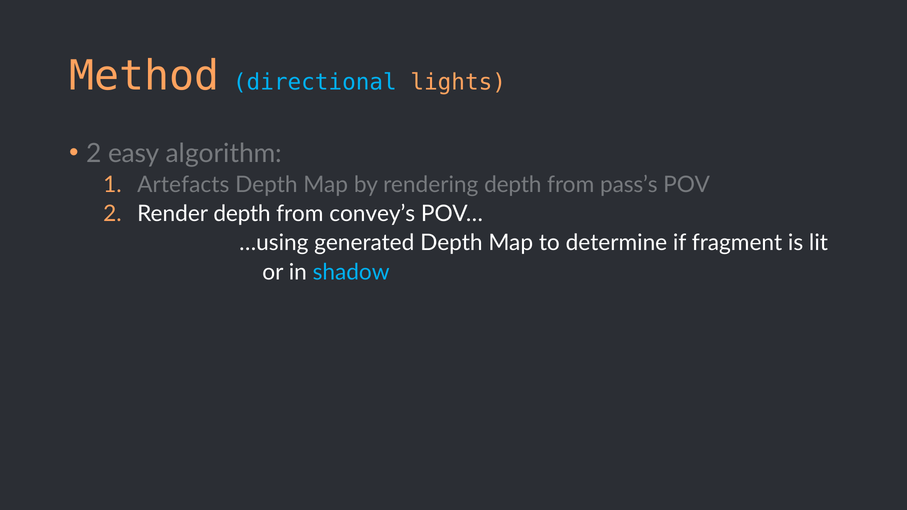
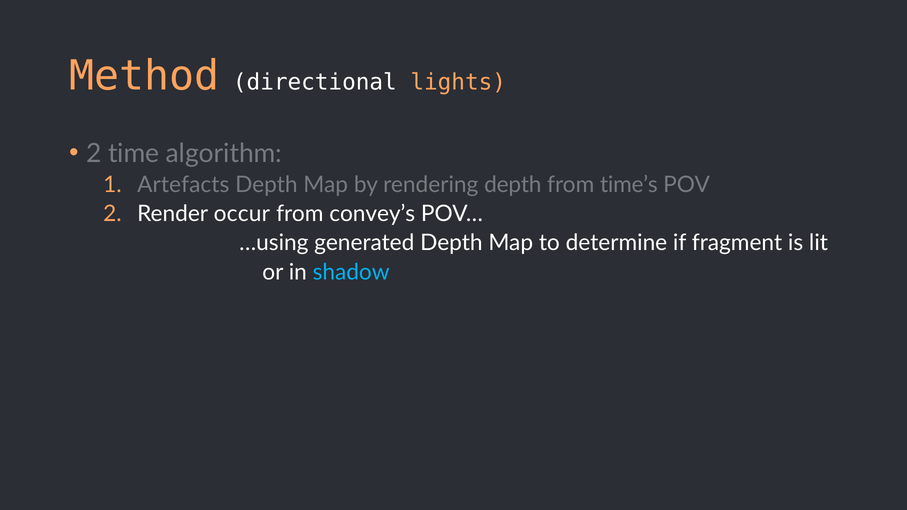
directional colour: light blue -> white
easy: easy -> time
pass’s: pass’s -> time’s
Render depth: depth -> occur
